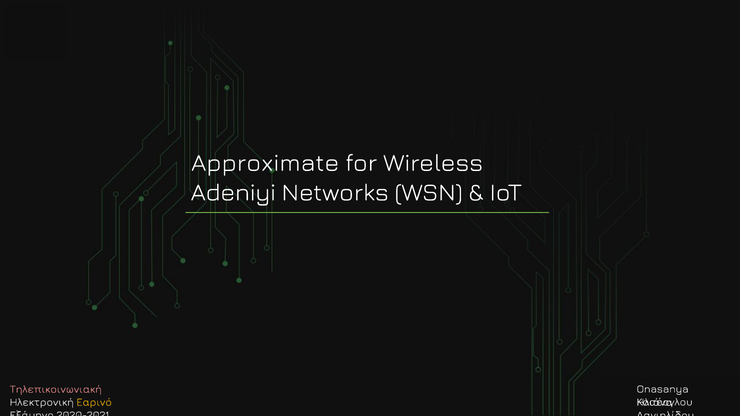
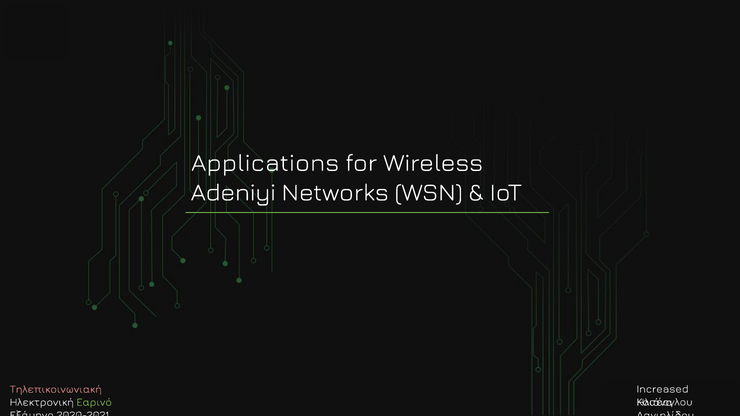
Approximate: Approximate -> Applications
Onasanya: Onasanya -> Increased
Εαρινό colour: yellow -> light green
